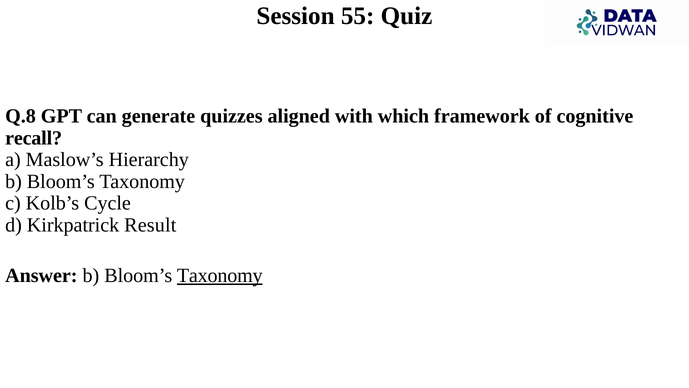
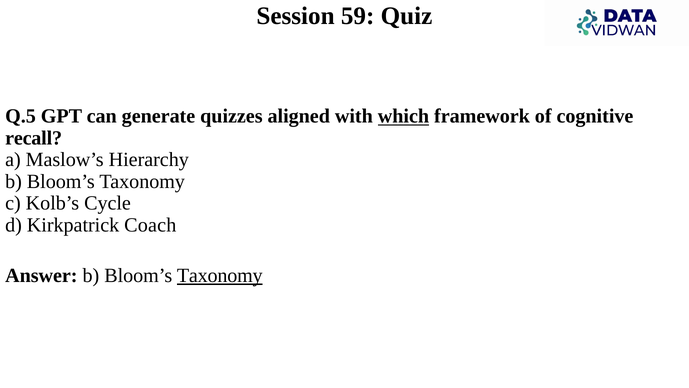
55: 55 -> 59
Q.8: Q.8 -> Q.5
which underline: none -> present
Result: Result -> Coach
